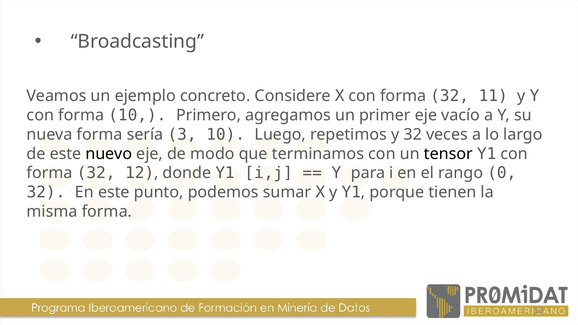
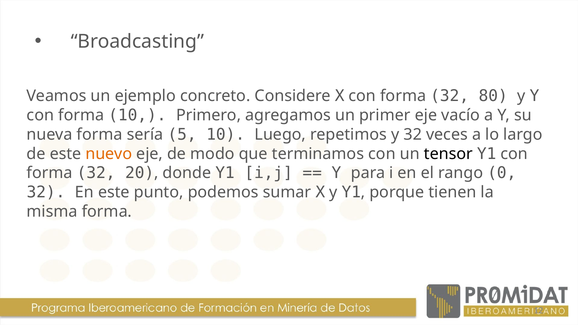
11: 11 -> 80
3: 3 -> 5
nuevo colour: black -> orange
32 12: 12 -> 20
